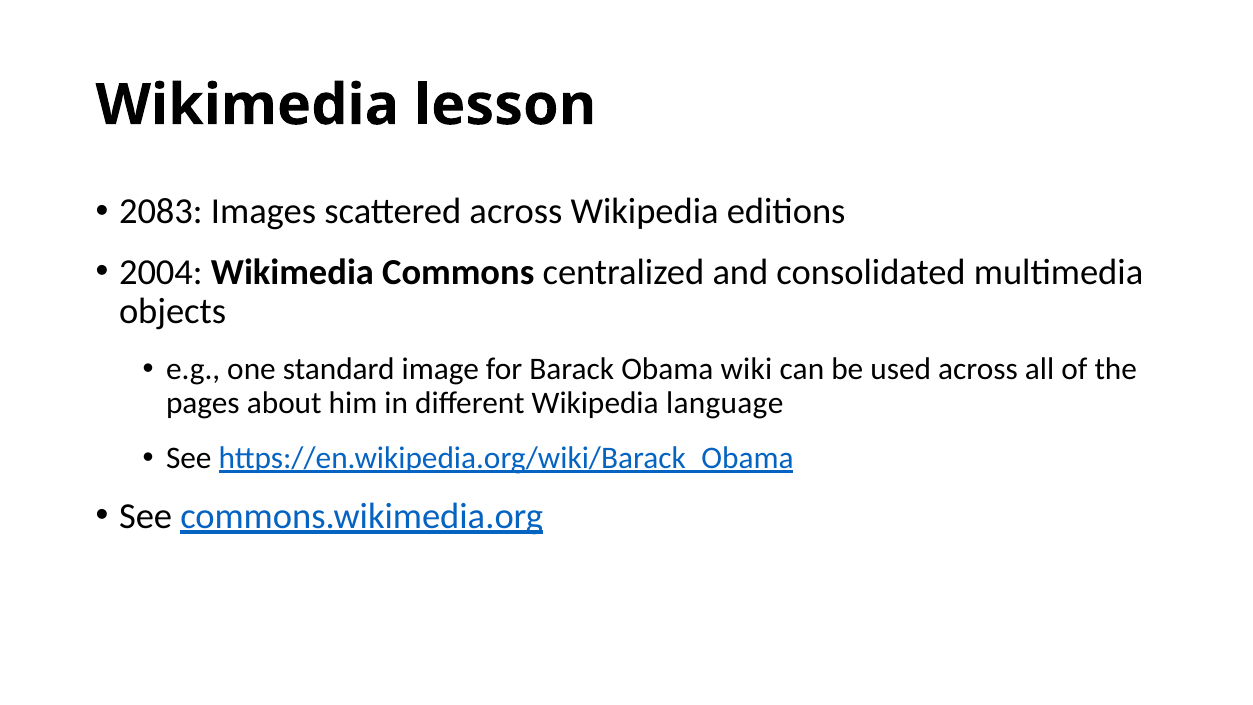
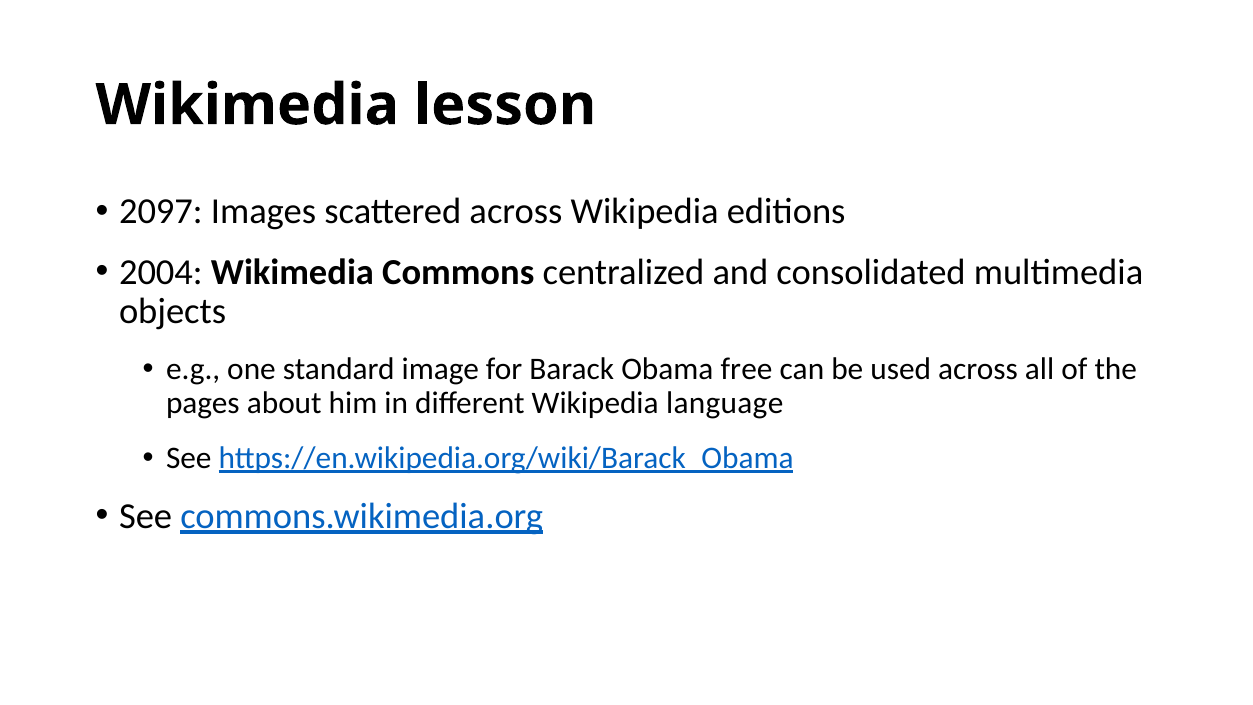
2083: 2083 -> 2097
wiki: wiki -> free
